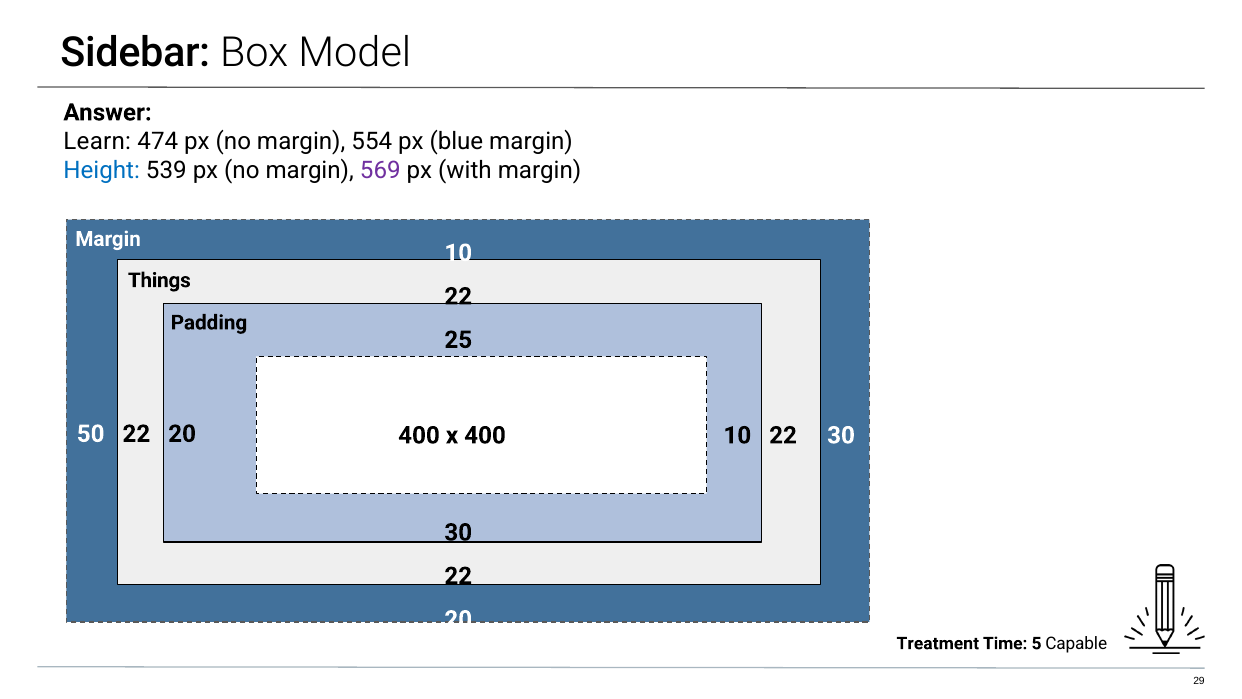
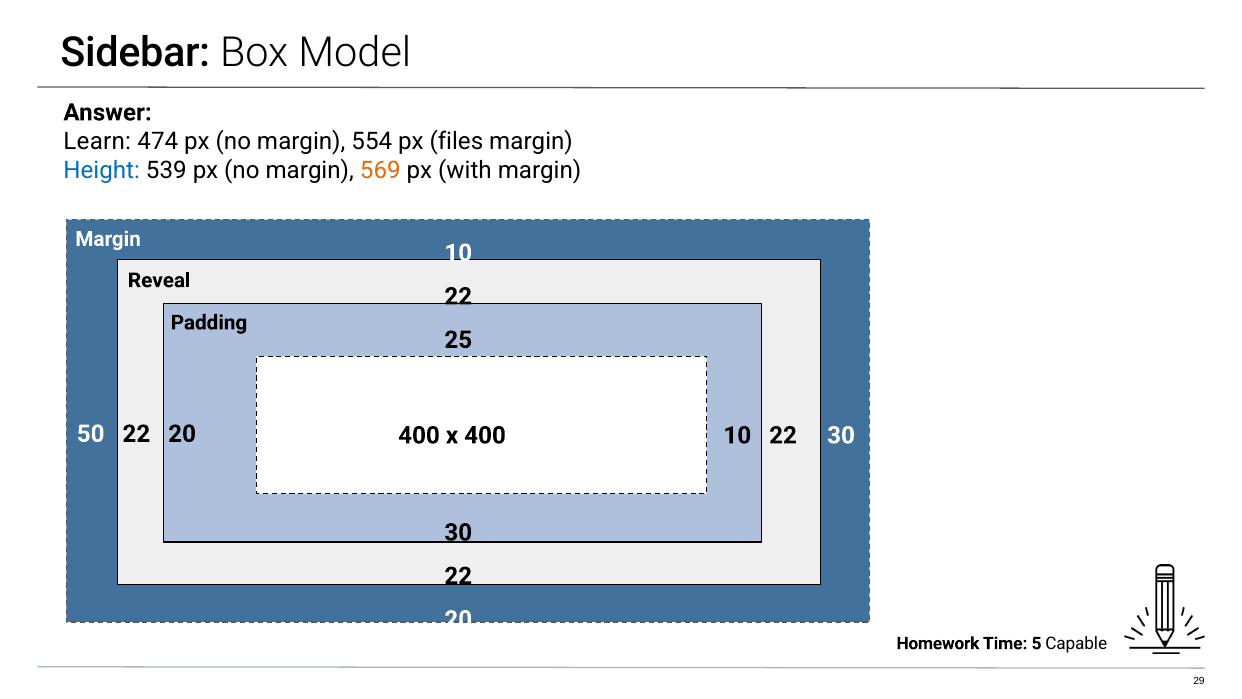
blue: blue -> files
569 colour: purple -> orange
Things: Things -> Reveal
Treatment: Treatment -> Homework
